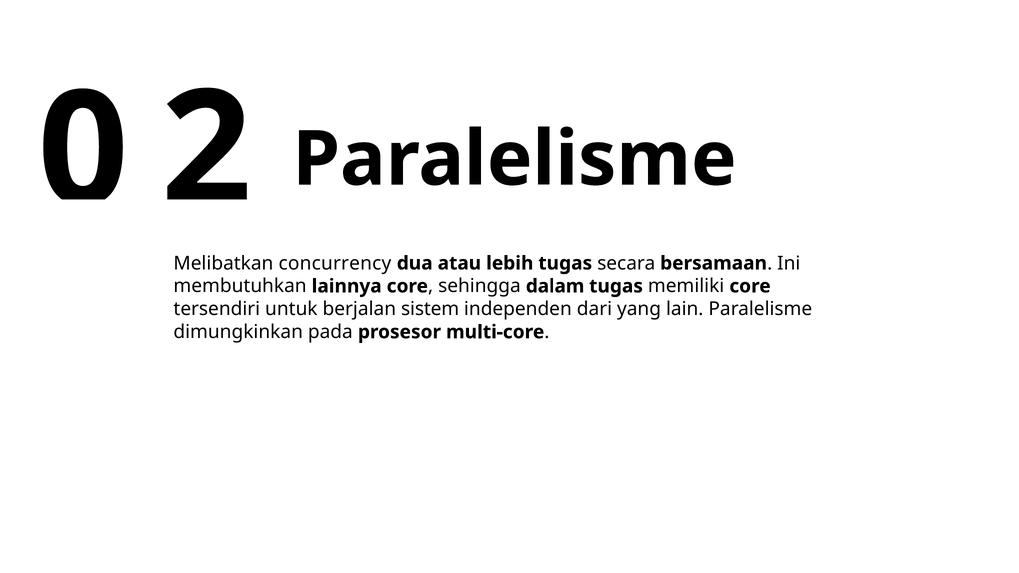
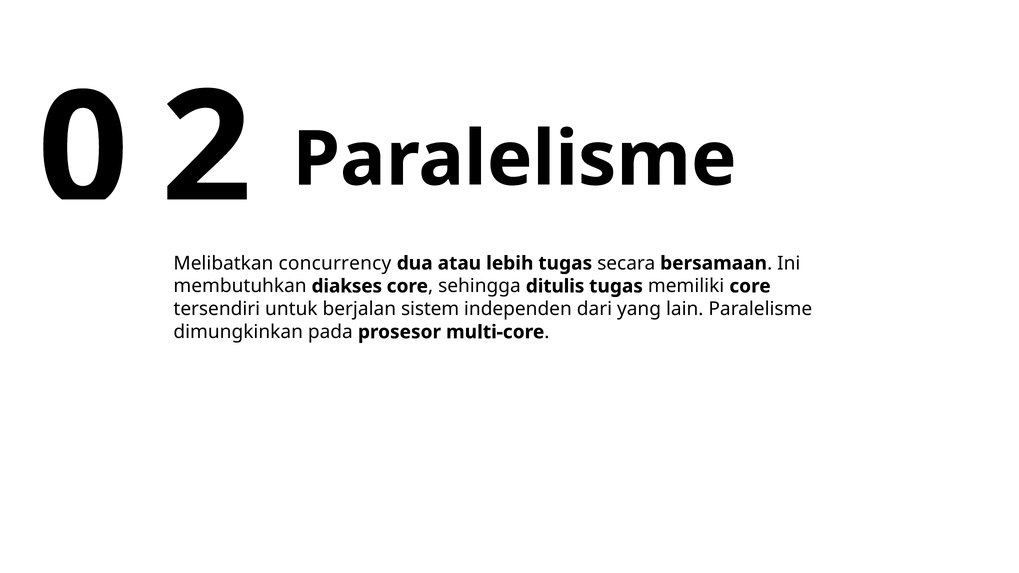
lainnya: lainnya -> diakses
dalam: dalam -> ditulis
